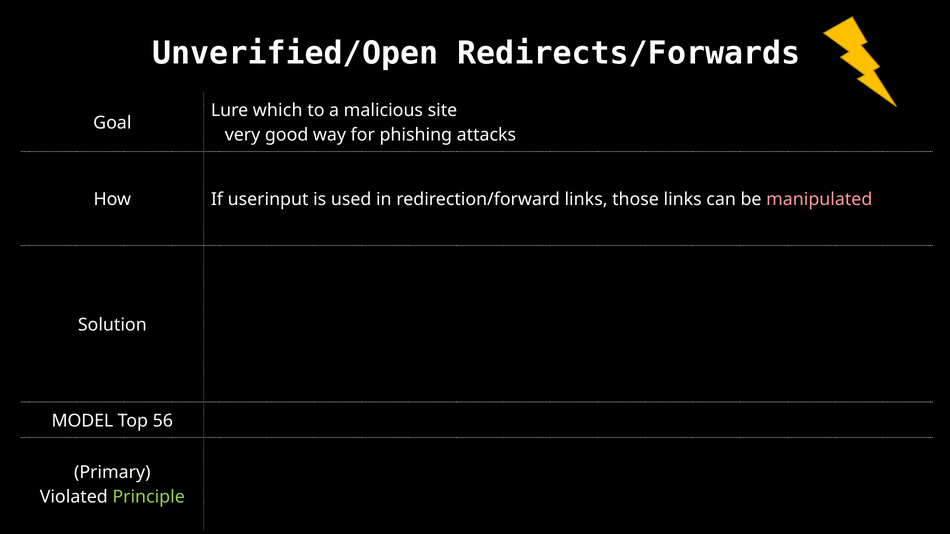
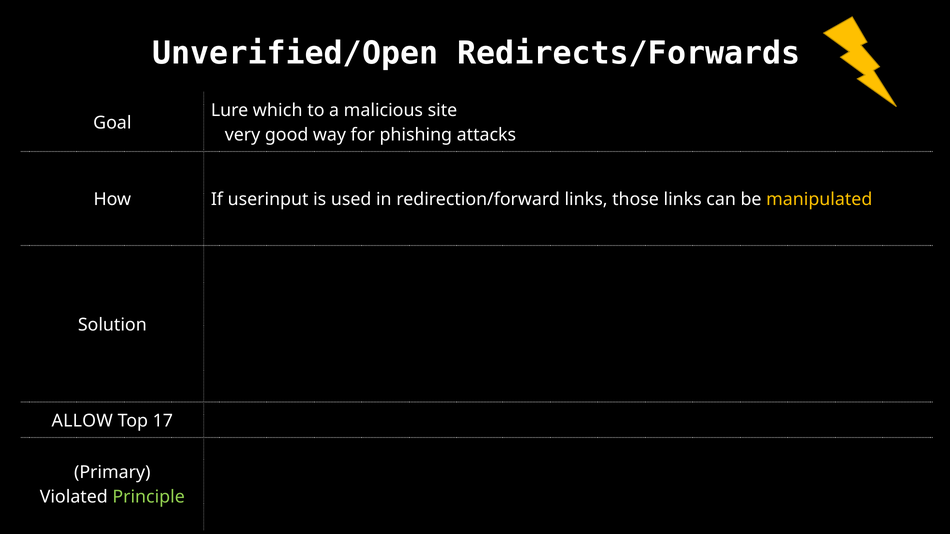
manipulated colour: pink -> yellow
MODEL: MODEL -> ALLOW
56: 56 -> 17
